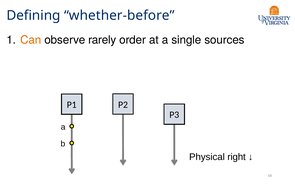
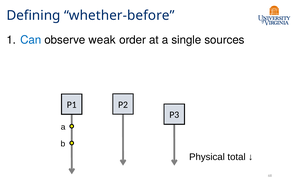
Can colour: orange -> blue
rarely: rarely -> weak
right: right -> total
